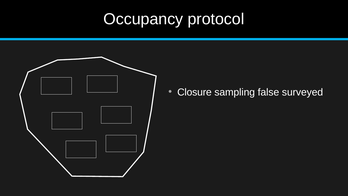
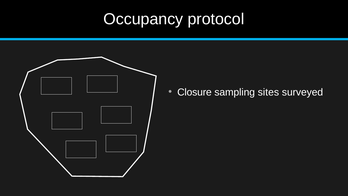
false: false -> sites
